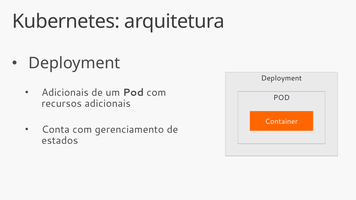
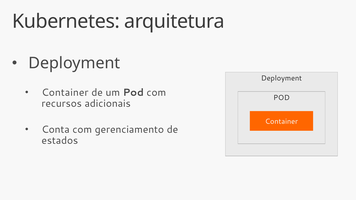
Adicionais at (65, 93): Adicionais -> Container
